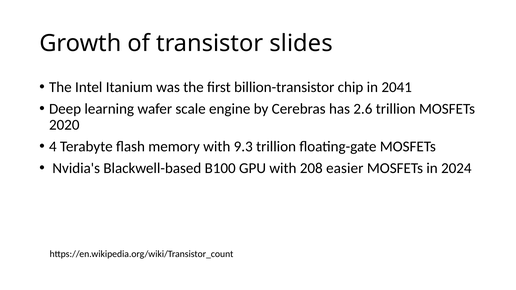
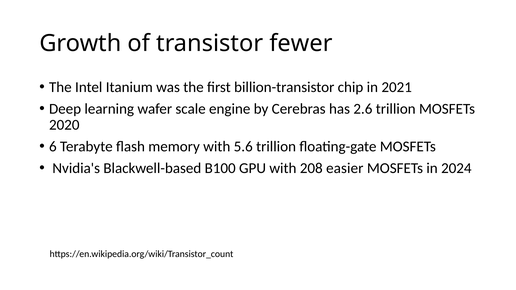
slides: slides -> fewer
2041: 2041 -> 2021
4: 4 -> 6
9.3: 9.3 -> 5.6
